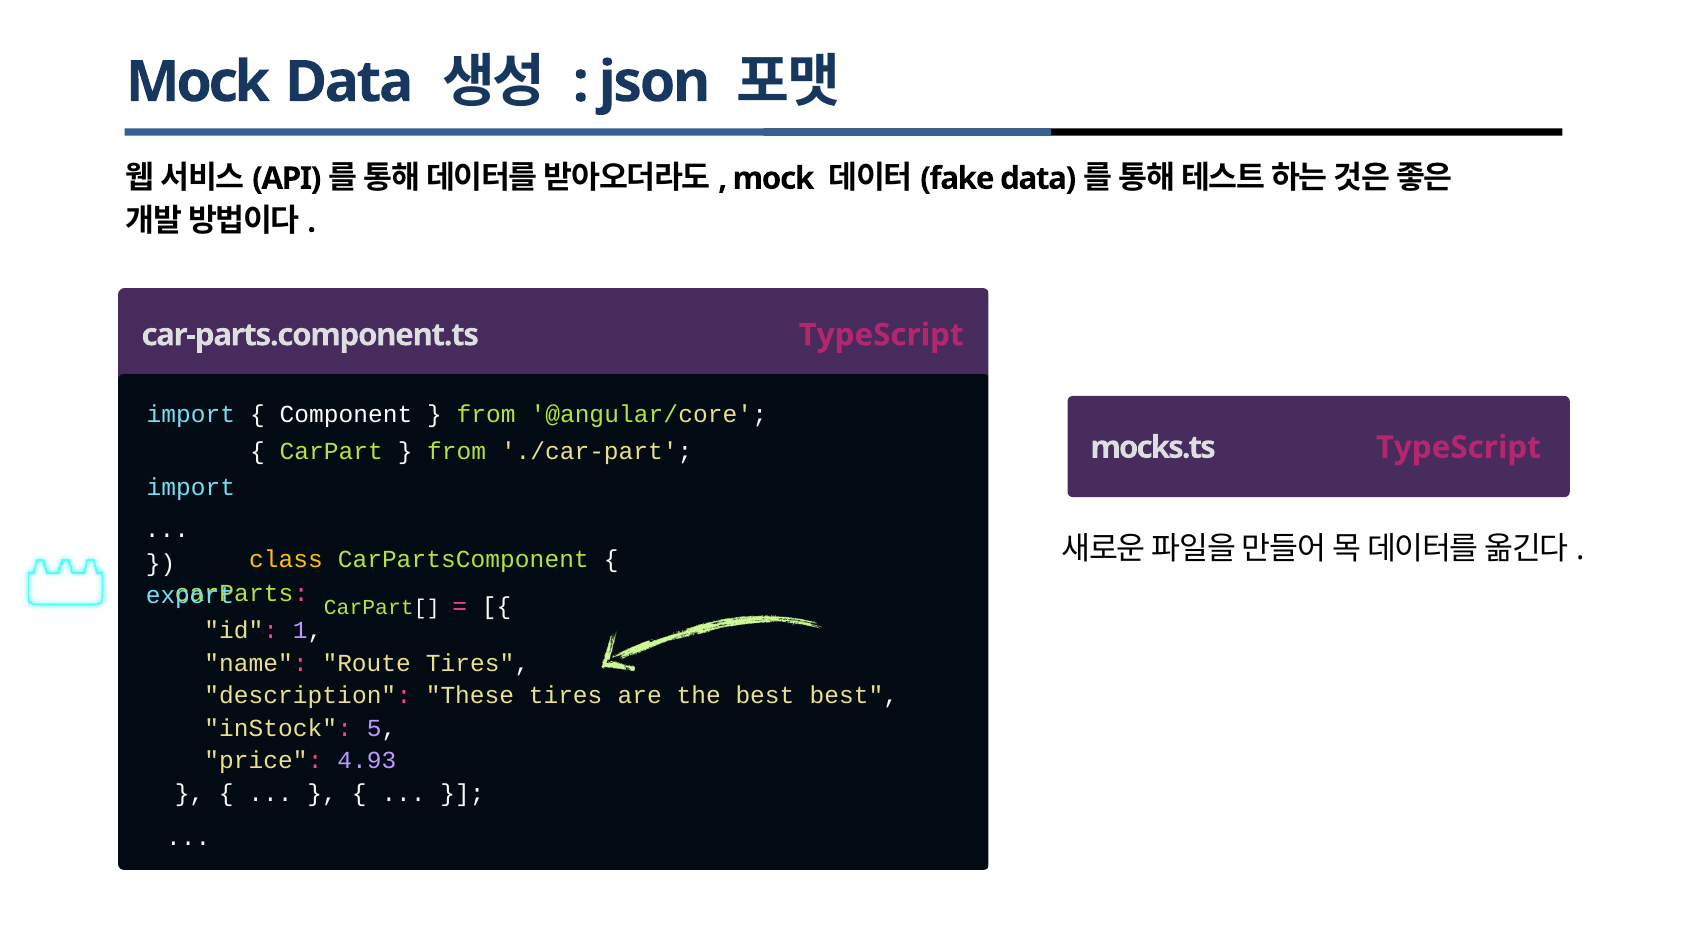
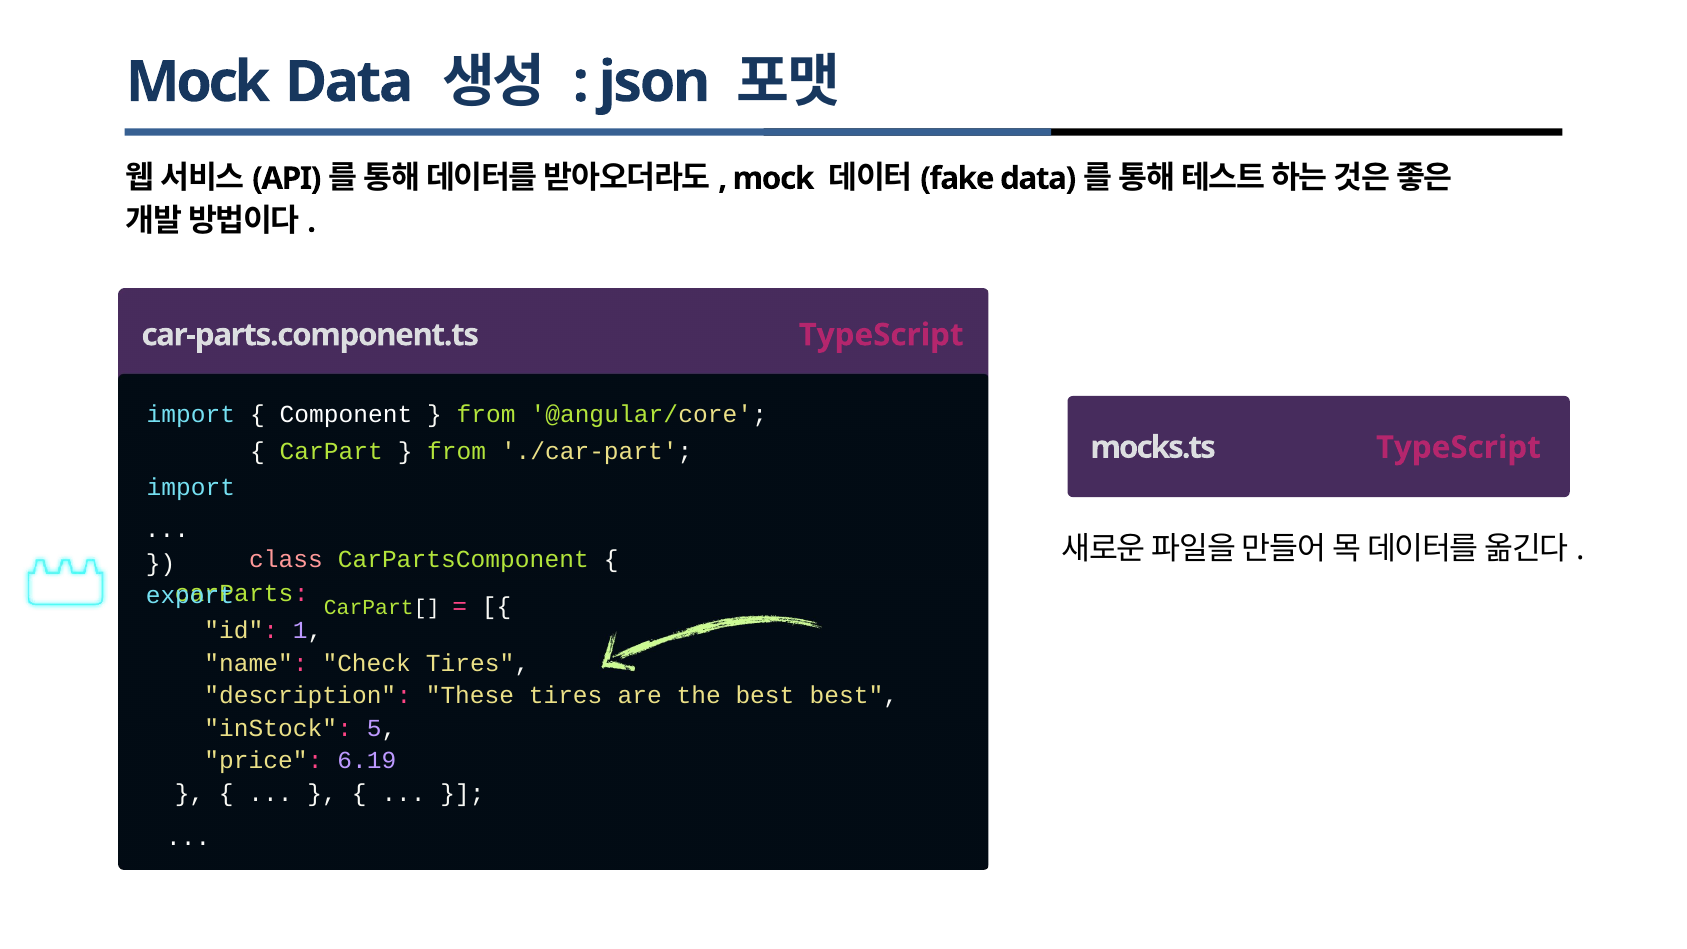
class colour: yellow -> pink
Route: Route -> Check
4.93: 4.93 -> 6.19
